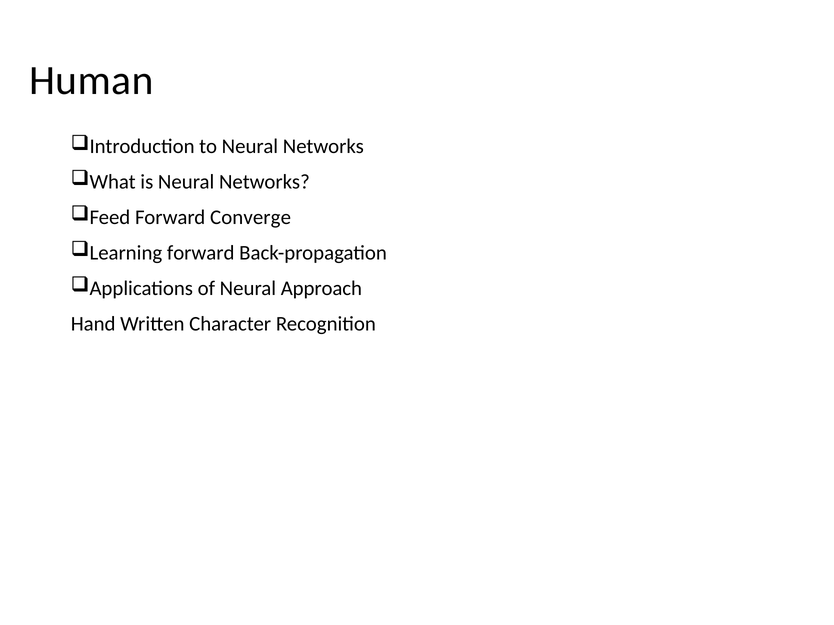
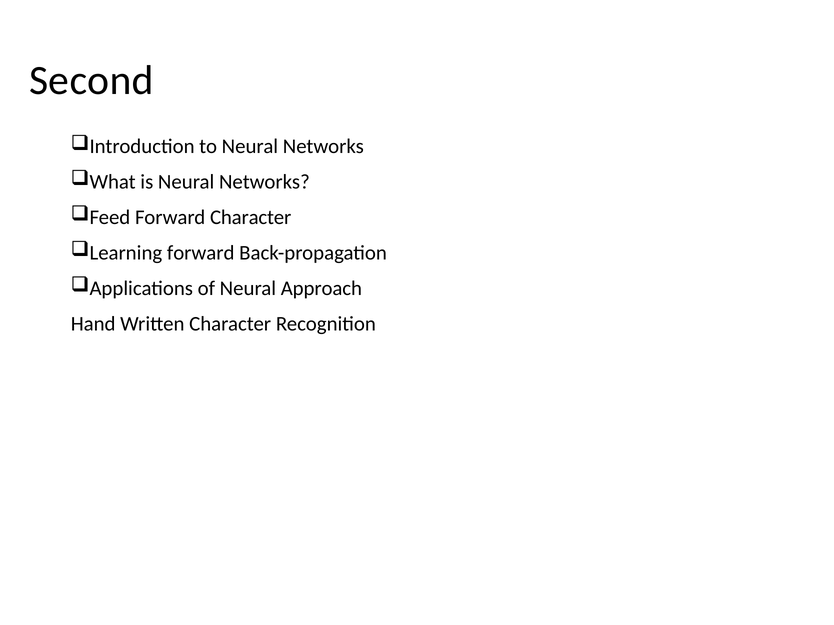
Human: Human -> Second
Forward Converge: Converge -> Character
